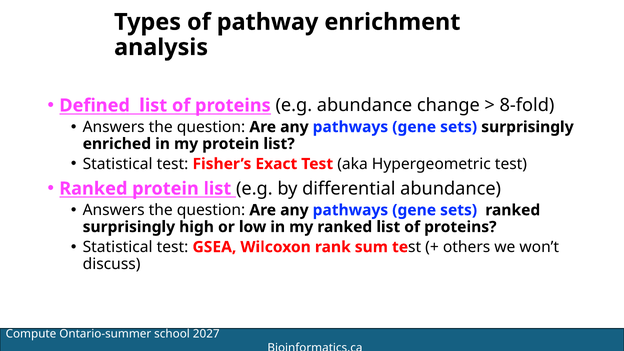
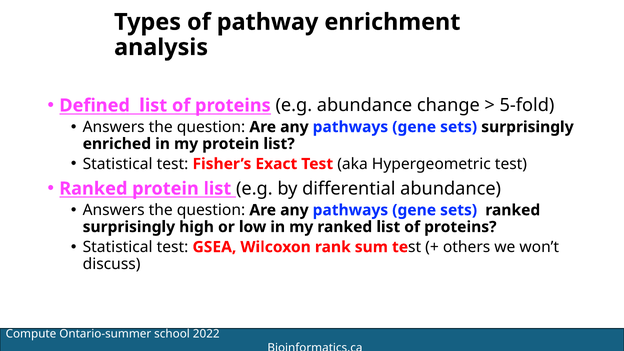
8-fold: 8-fold -> 5-fold
2027: 2027 -> 2022
